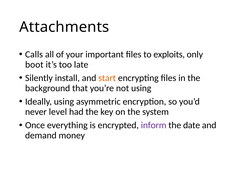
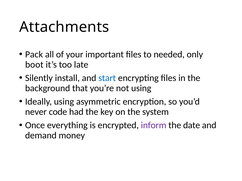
Calls: Calls -> Pack
exploits: exploits -> needed
start colour: orange -> blue
level: level -> code
